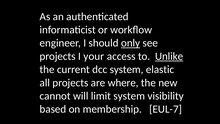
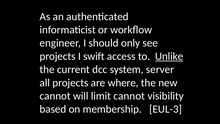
only underline: present -> none
your: your -> swift
elastic: elastic -> server
limit system: system -> cannot
EUL-7: EUL-7 -> EUL-3
